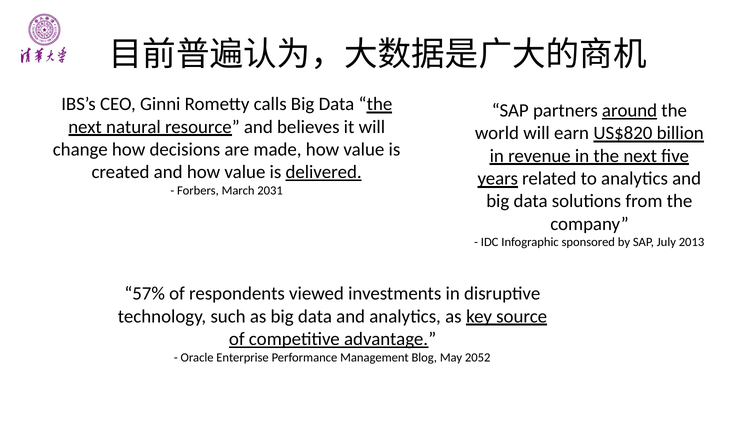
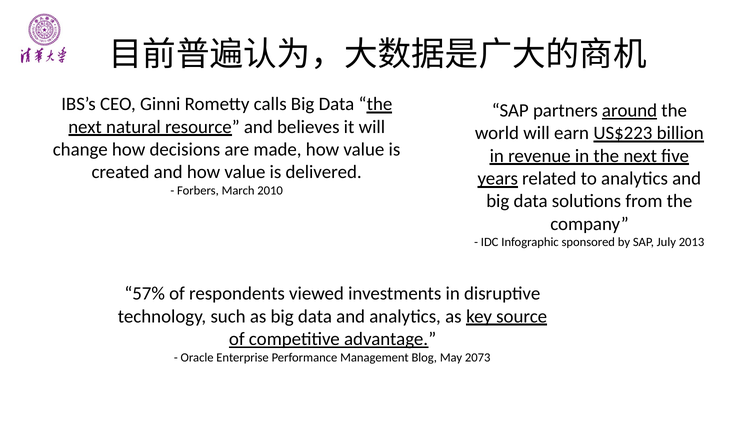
US$820: US$820 -> US$223
delivered underline: present -> none
2031: 2031 -> 2010
2052: 2052 -> 2073
